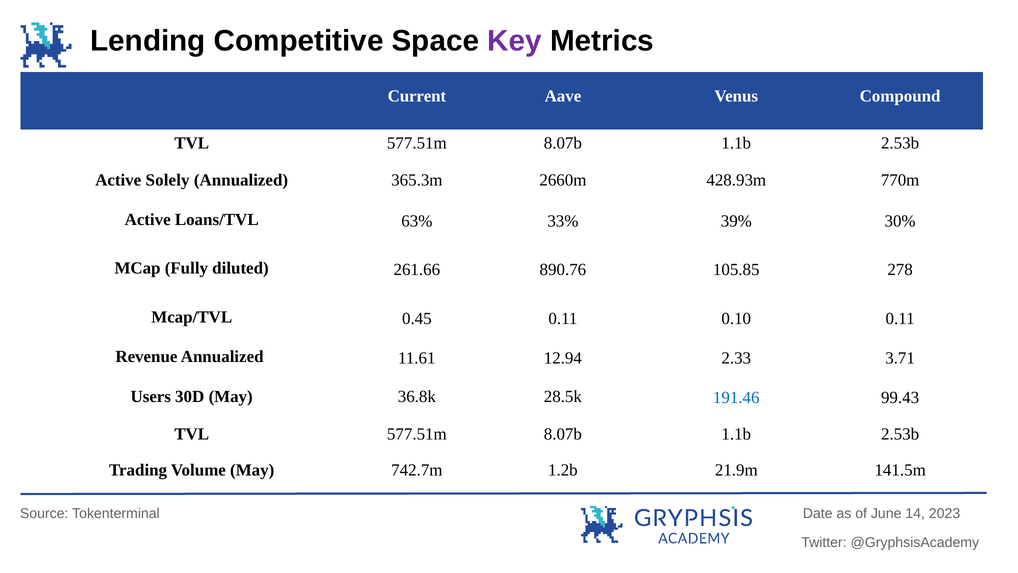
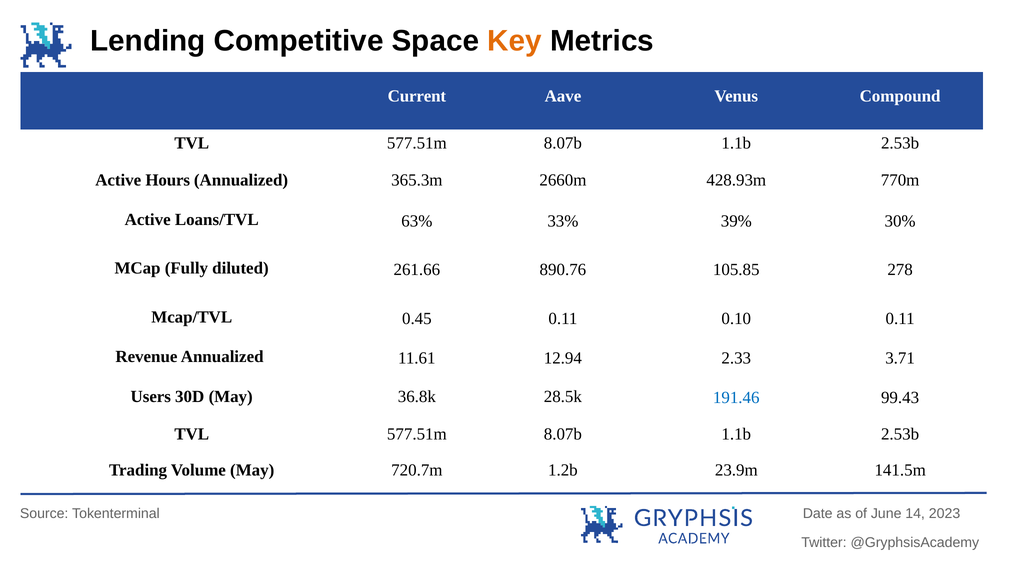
Key colour: purple -> orange
Solely: Solely -> Hours
742.7m: 742.7m -> 720.7m
21.9m: 21.9m -> 23.9m
